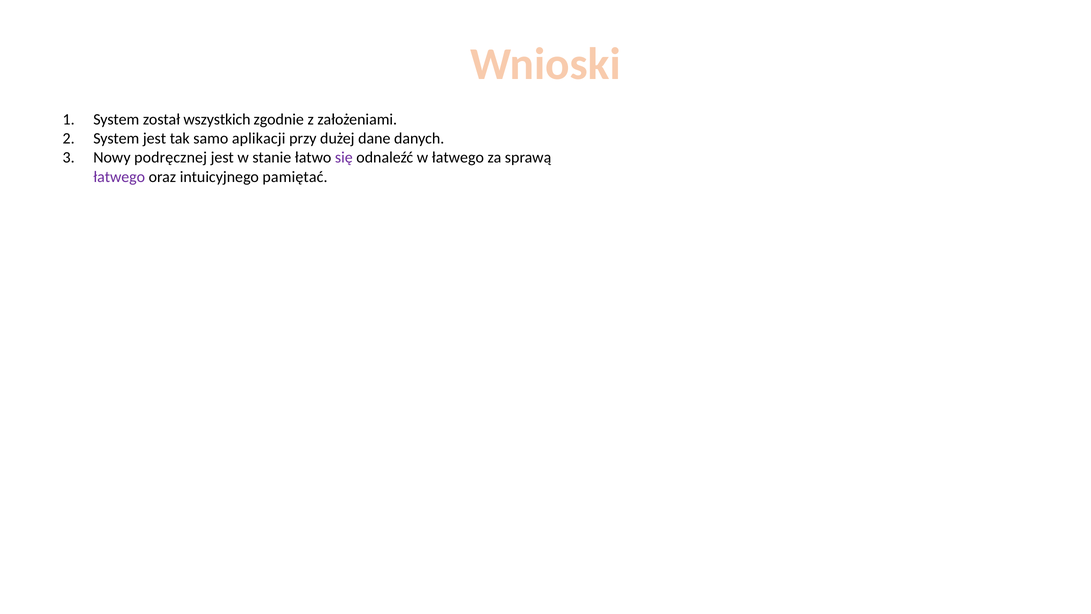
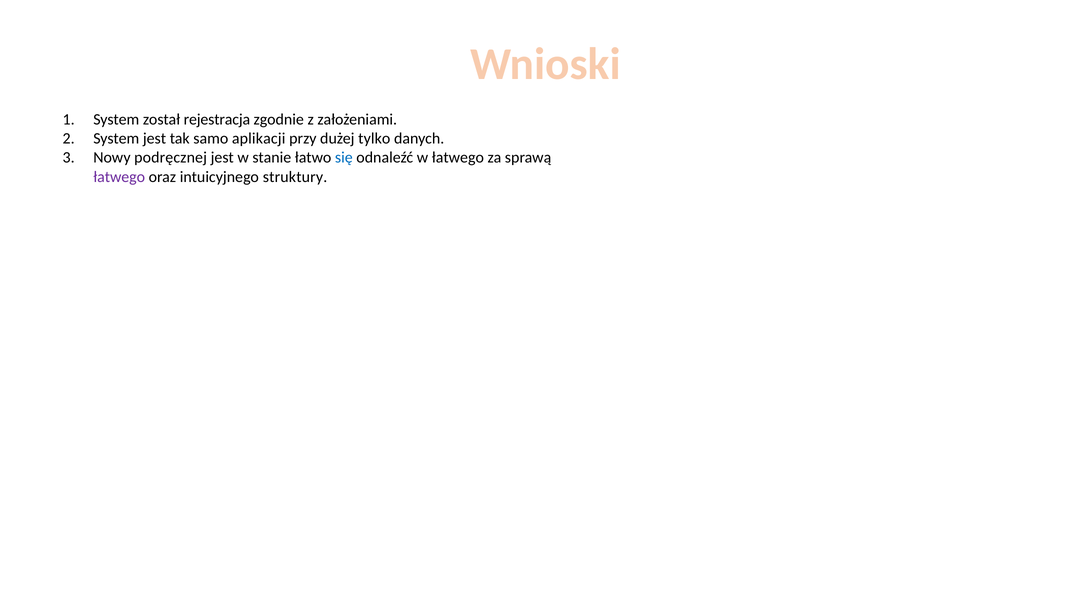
wszystkich: wszystkich -> rejestracja
dane: dane -> tylko
się colour: purple -> blue
pamiętać: pamiętać -> struktury
